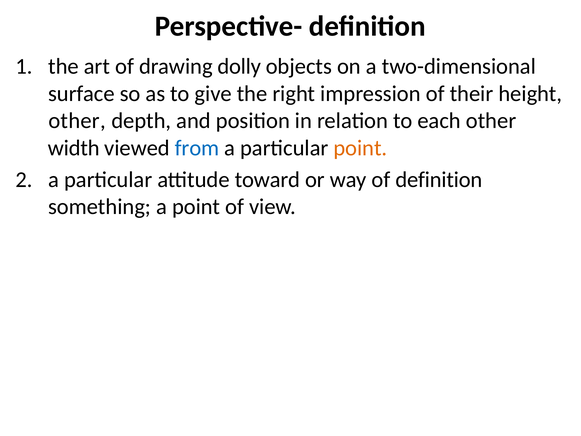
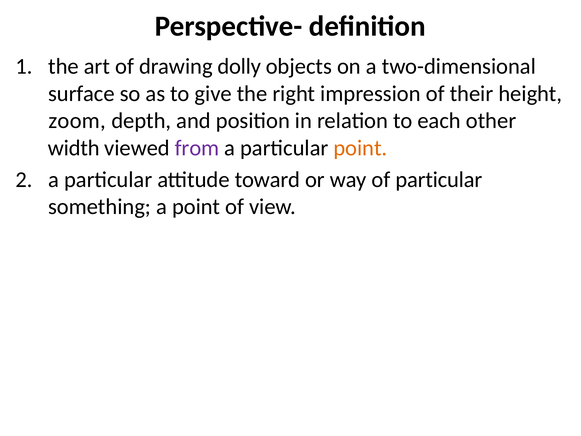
other at (77, 121): other -> zoom
from colour: blue -> purple
of definition: definition -> particular
